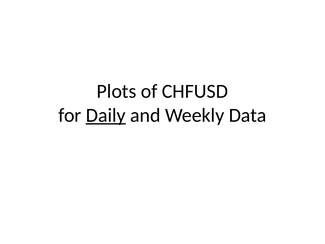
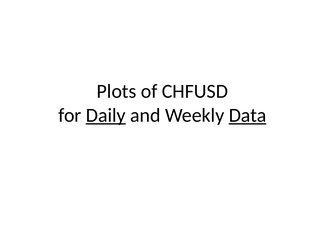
Data underline: none -> present
